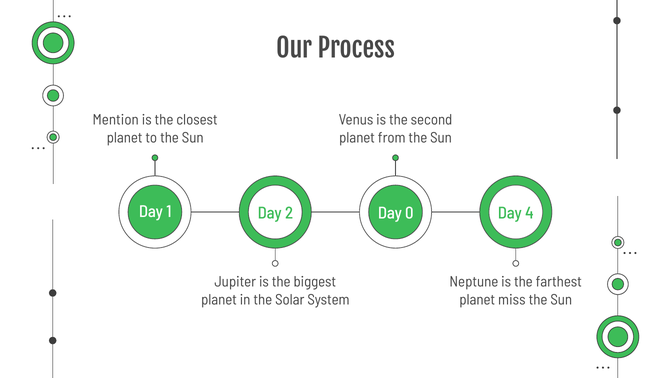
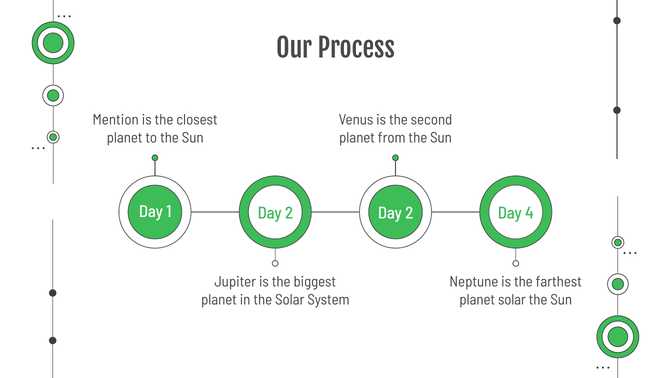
2 Day 0: 0 -> 2
planet miss: miss -> solar
